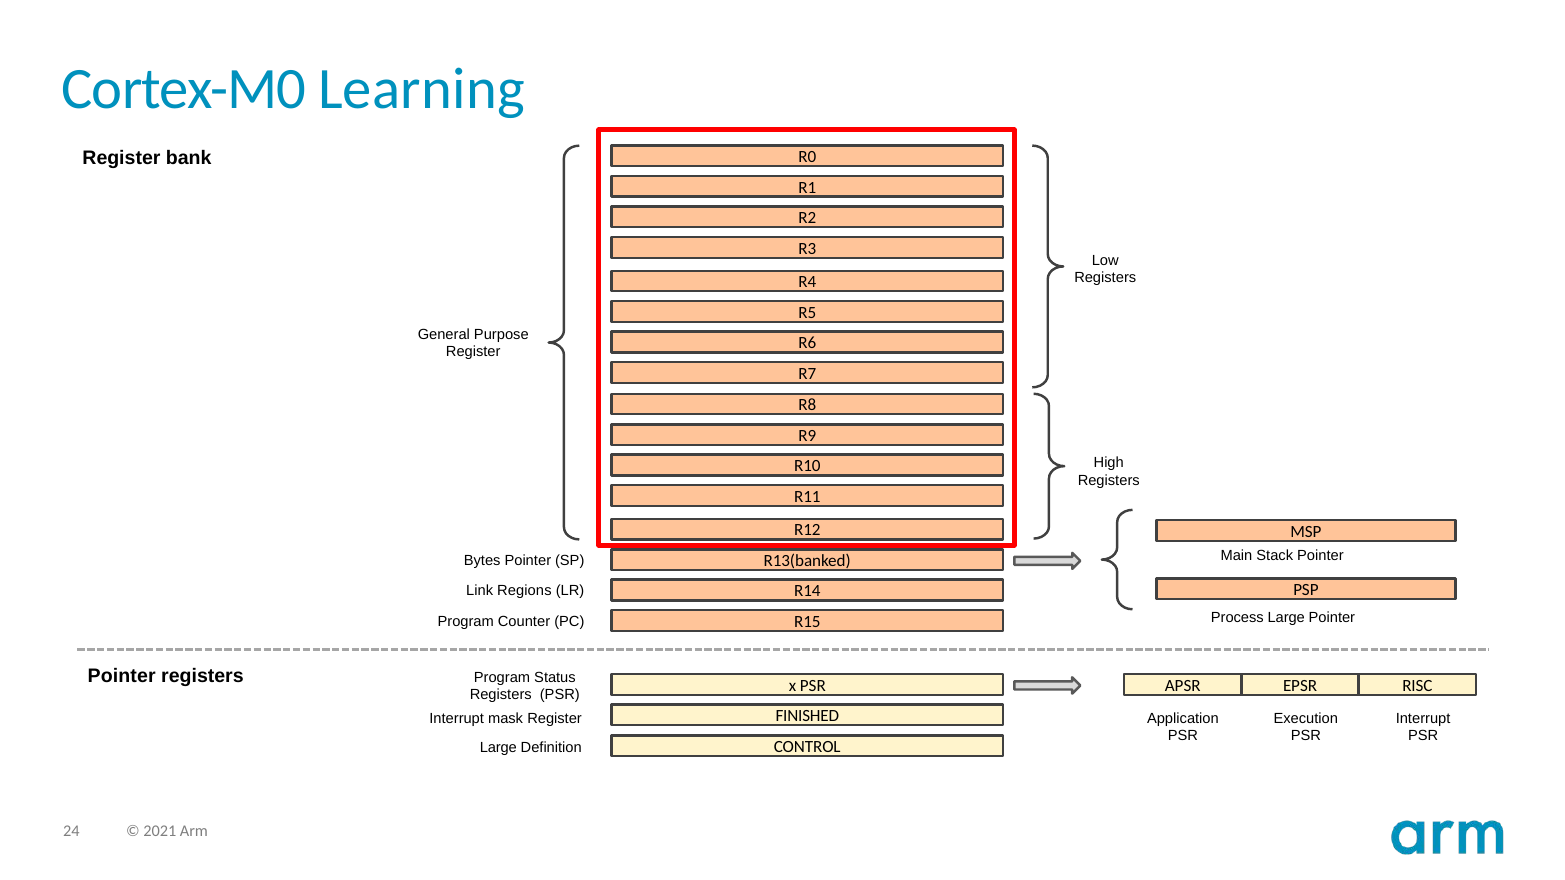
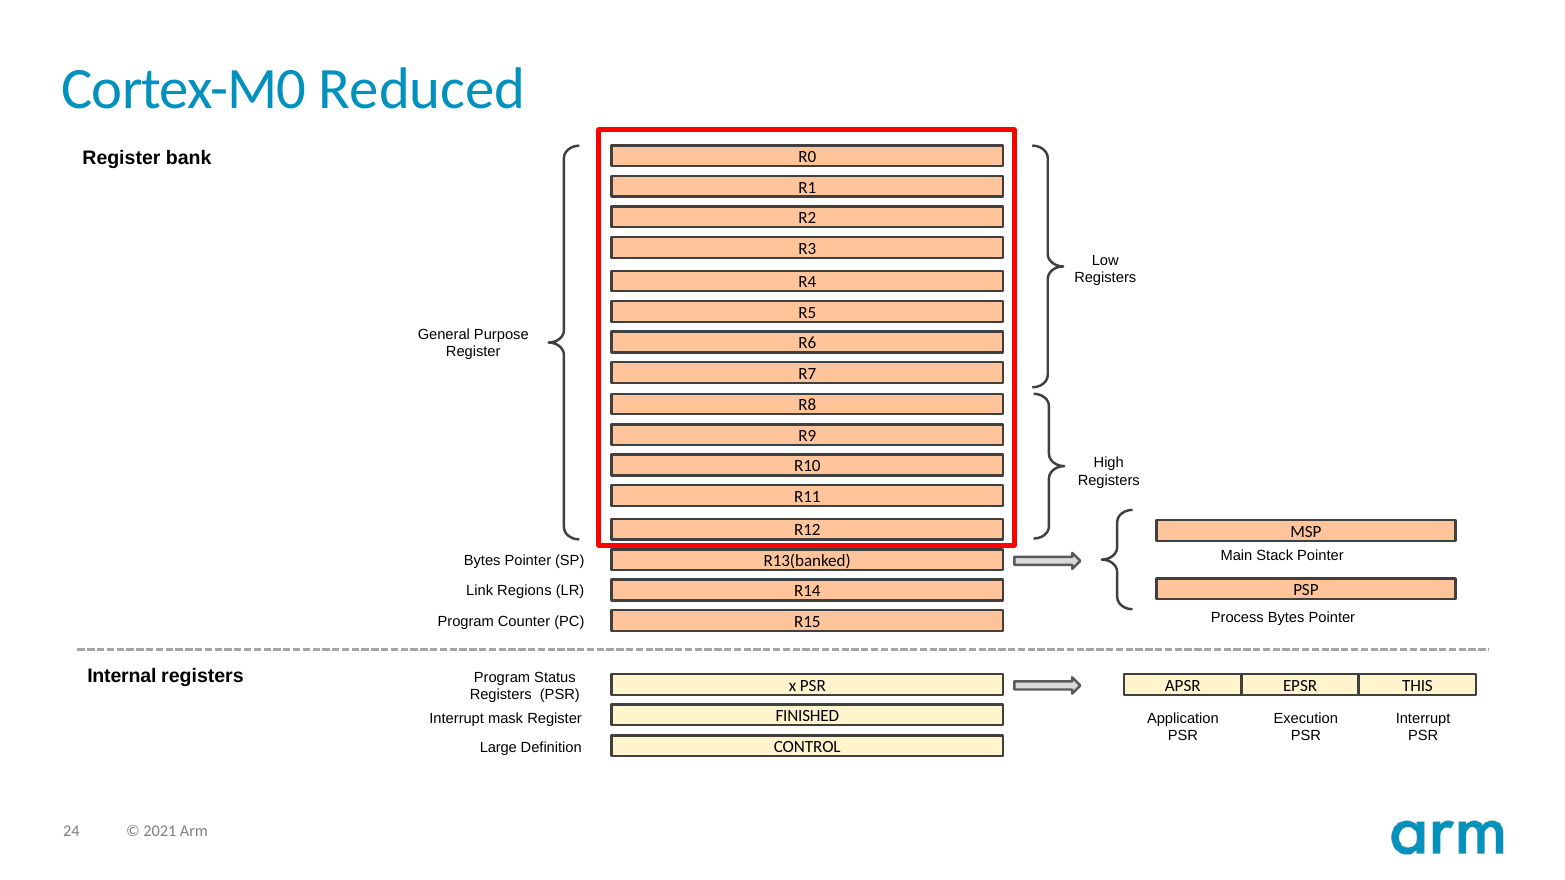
Learning: Learning -> Reduced
Process Large: Large -> Bytes
Pointer at (122, 676): Pointer -> Internal
RISC: RISC -> THIS
